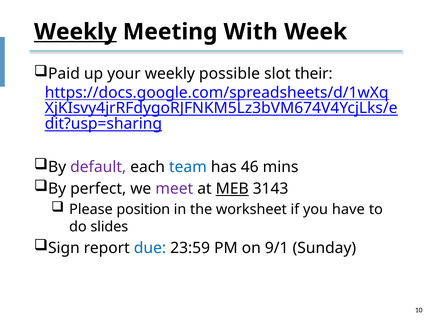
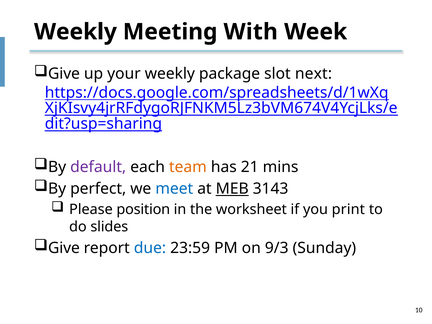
Weekly at (75, 32) underline: present -> none
Paid at (64, 74): Paid -> Give
possible: possible -> package
their: their -> next
team colour: blue -> orange
46: 46 -> 21
meet colour: purple -> blue
have: have -> print
Sign at (64, 248): Sign -> Give
9/1: 9/1 -> 9/3
